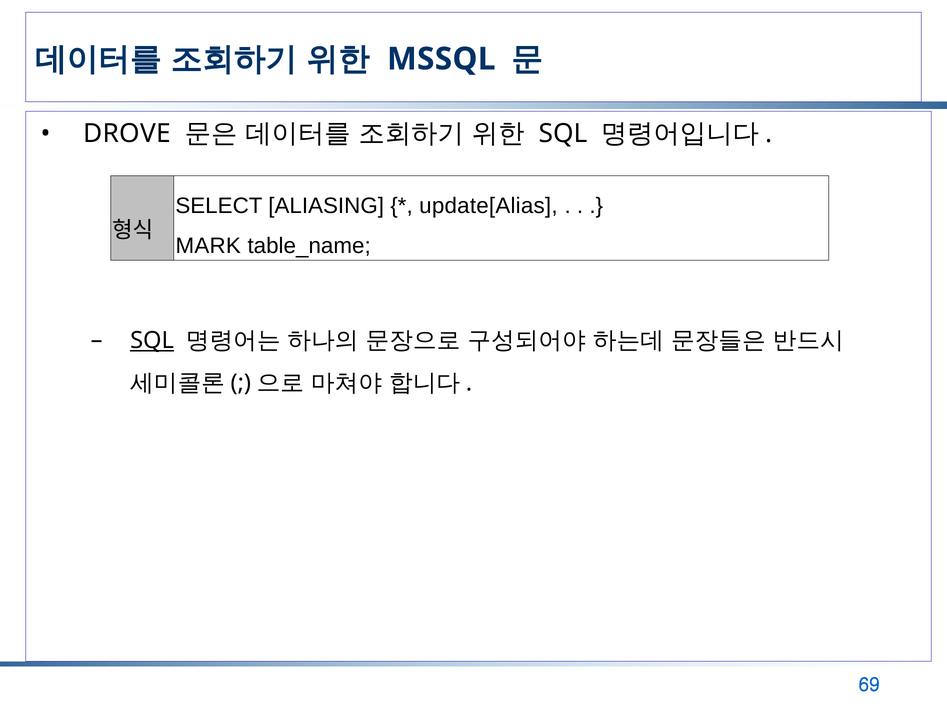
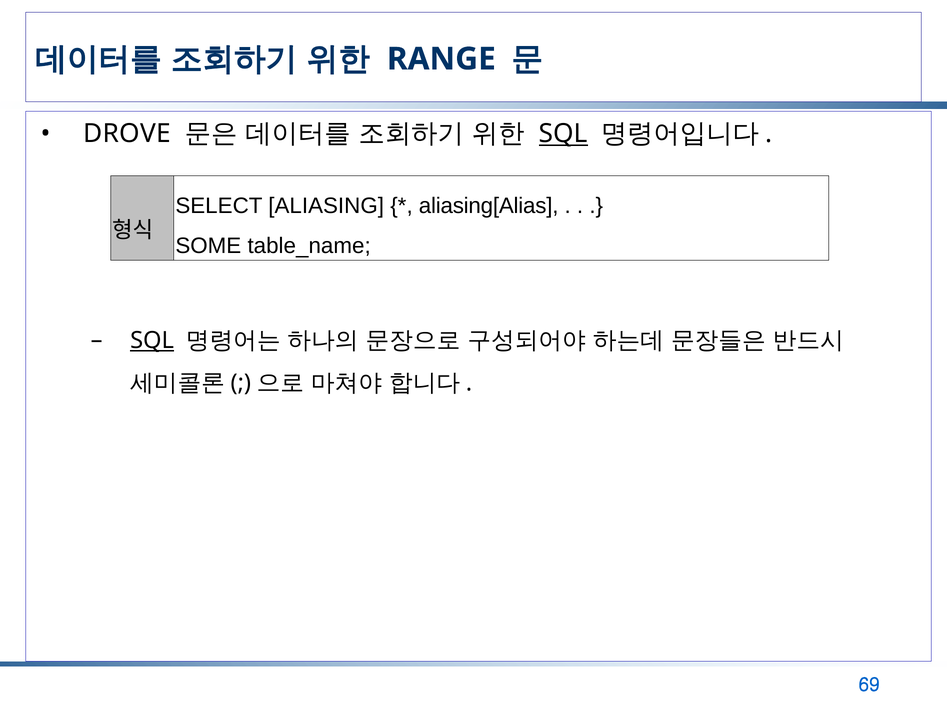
MSSQL: MSSQL -> RANGE
SQL at (563, 134) underline: none -> present
update[Alias: update[Alias -> aliasing[Alias
MARK: MARK -> SOME
